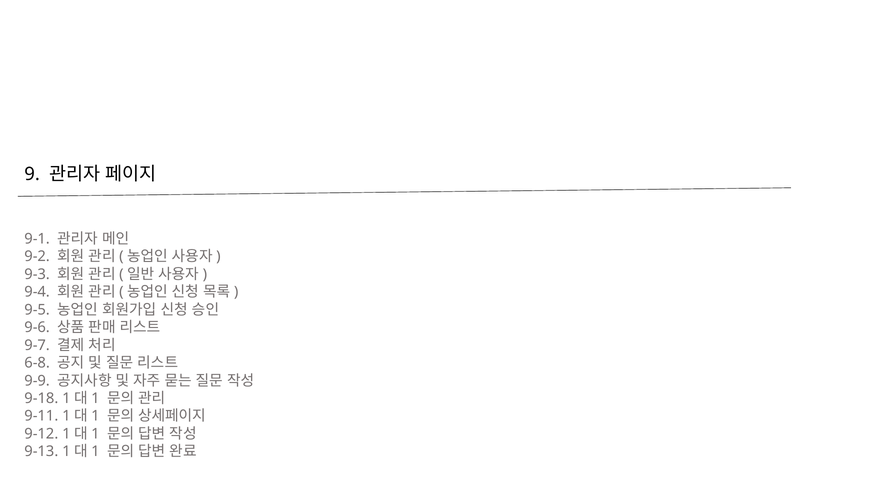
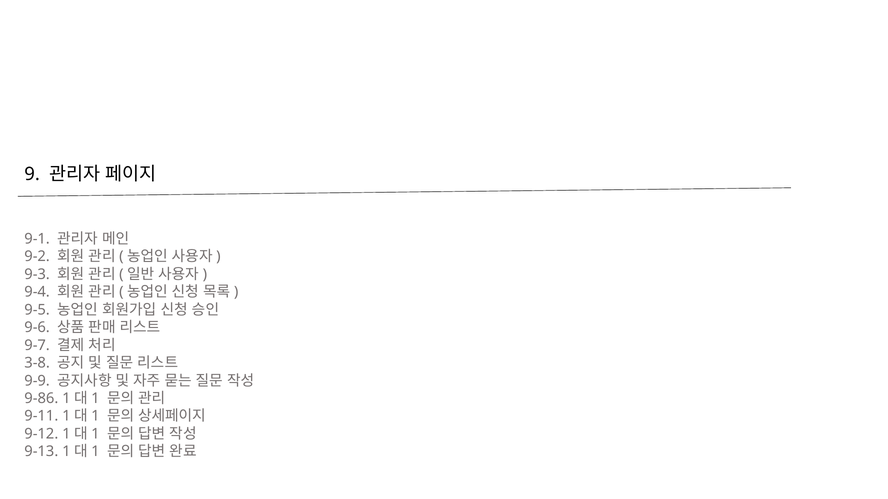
6-8: 6-8 -> 3-8
9-18: 9-18 -> 9-86
